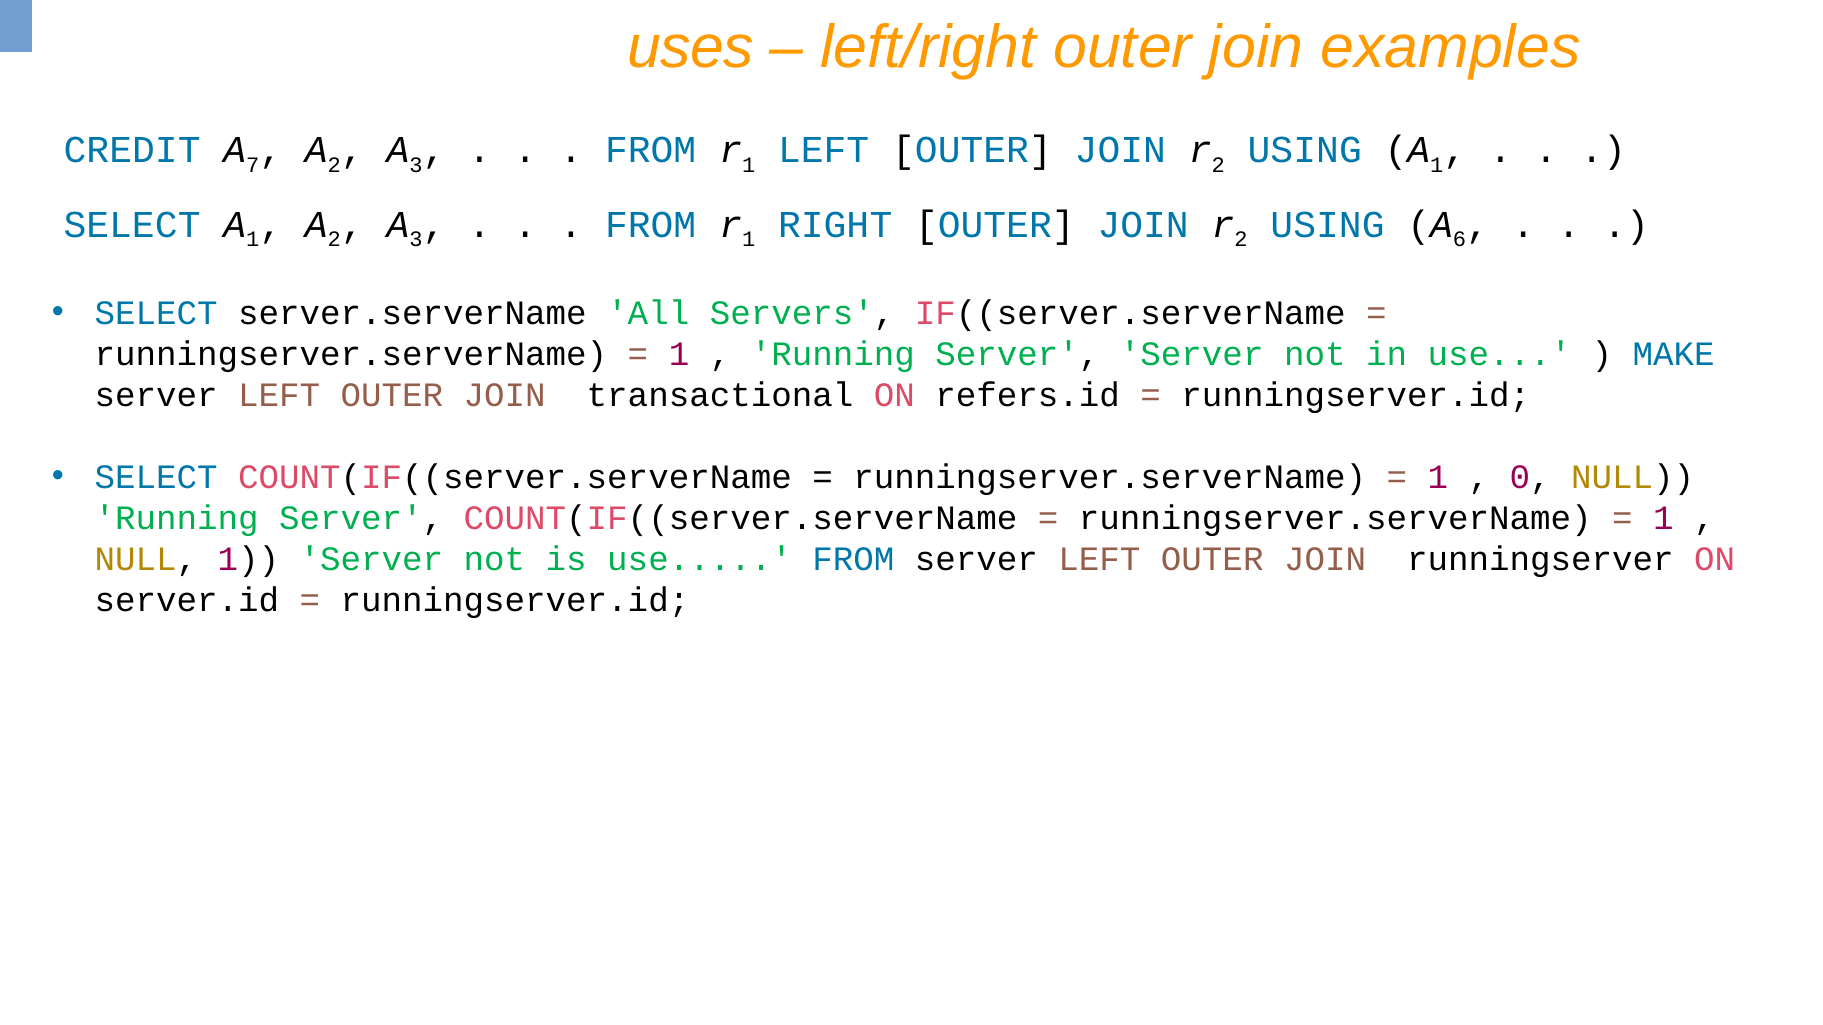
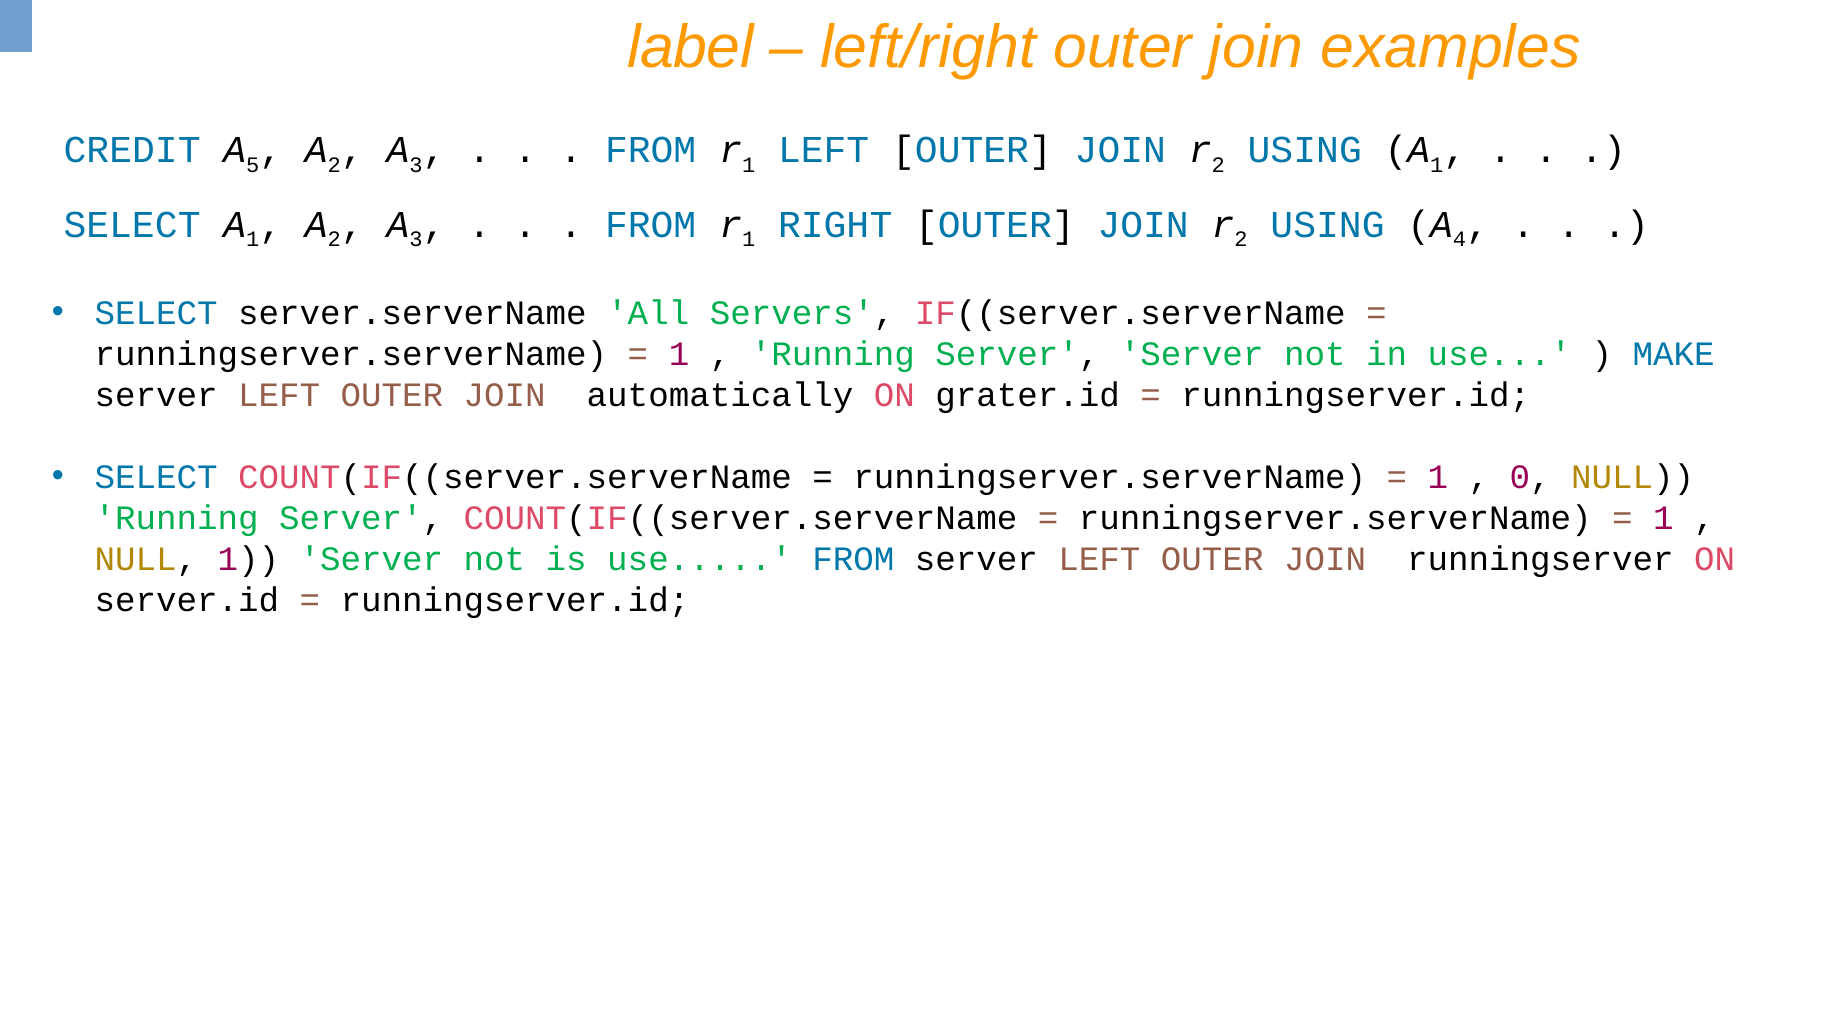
uses: uses -> label
7: 7 -> 5
6: 6 -> 4
transactional: transactional -> automatically
refers.id: refers.id -> grater.id
